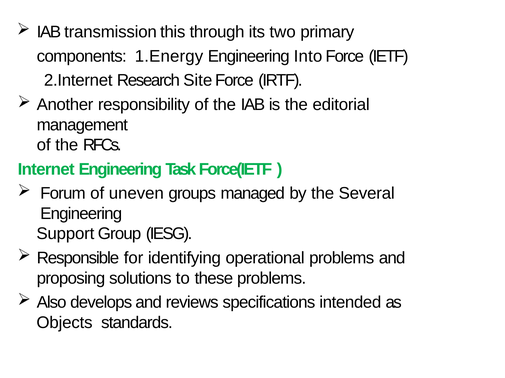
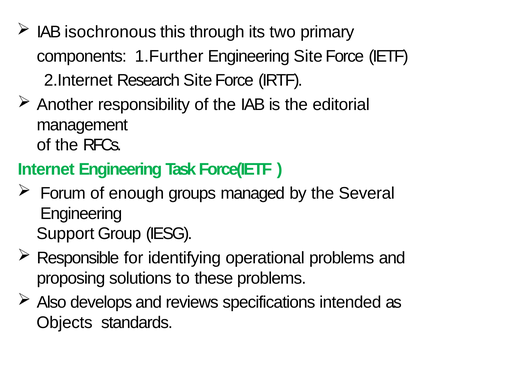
transmission: transmission -> isochronous
1.Energy: 1.Energy -> 1.Further
Engineering Into: Into -> Site
uneven: uneven -> enough
